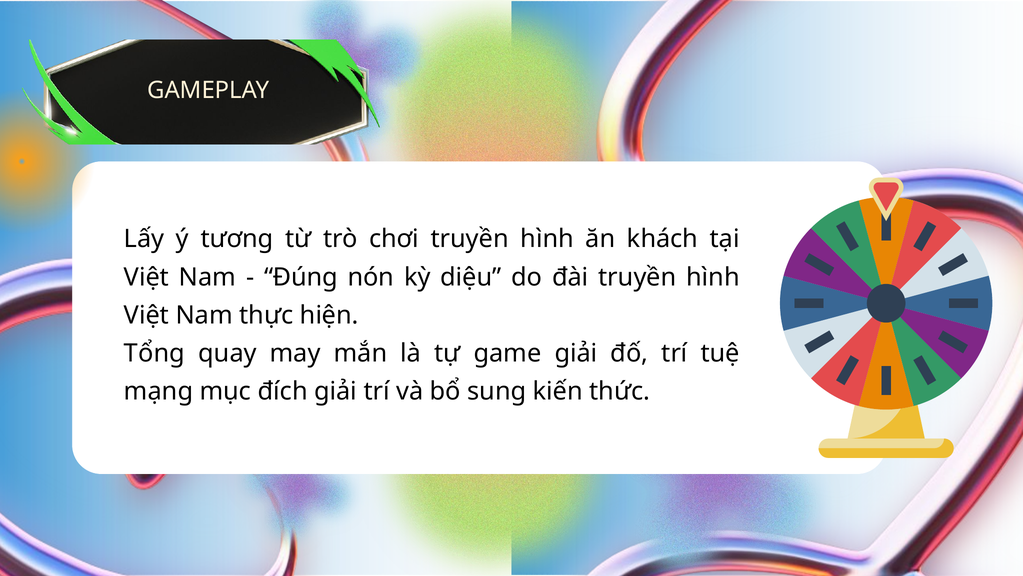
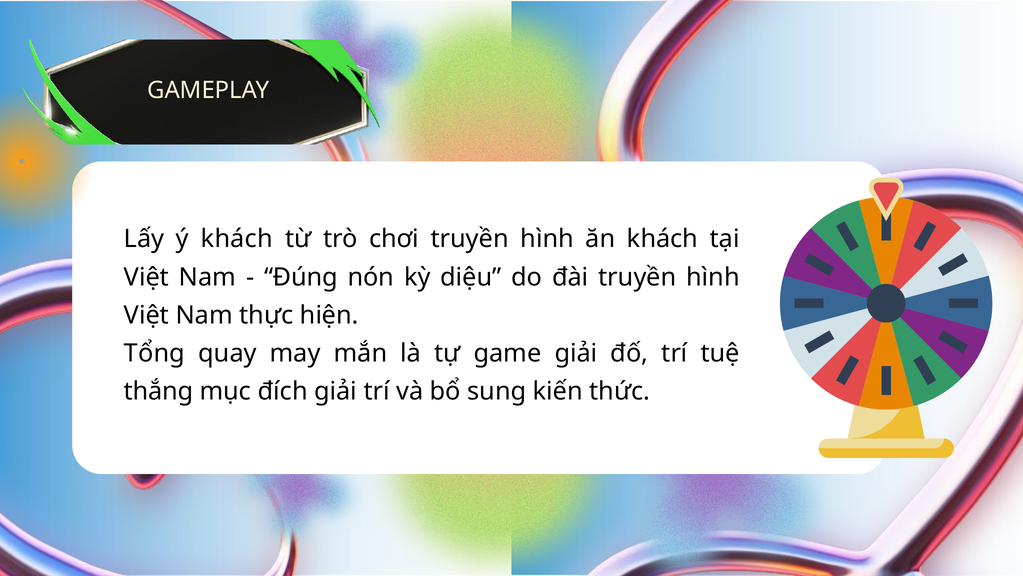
ý tương: tương -> khách
mạng: mạng -> thắng
